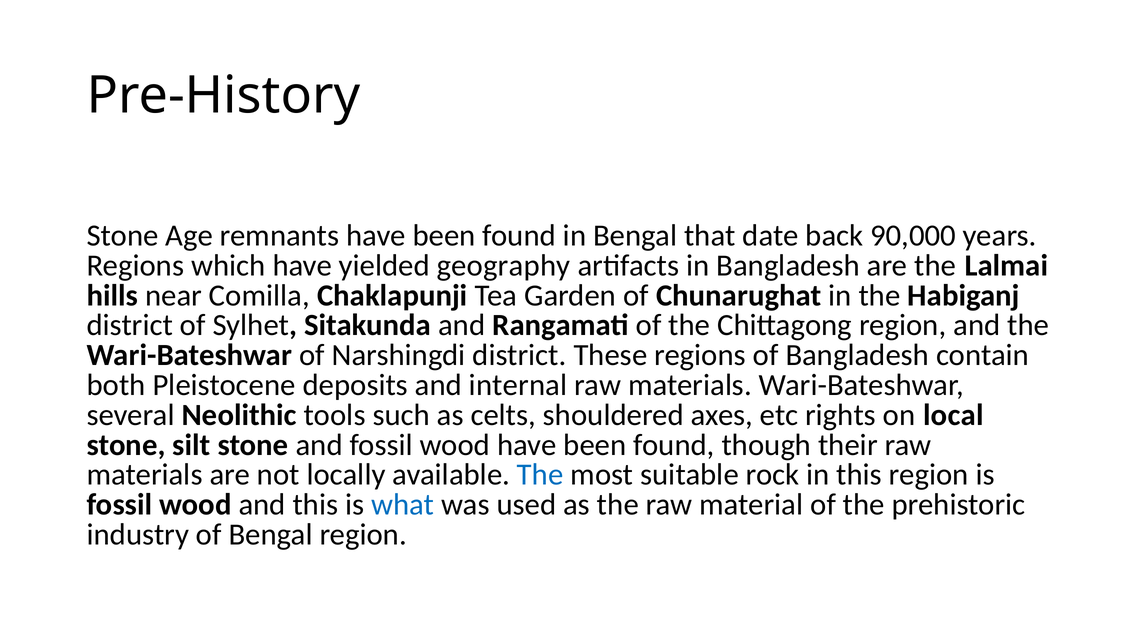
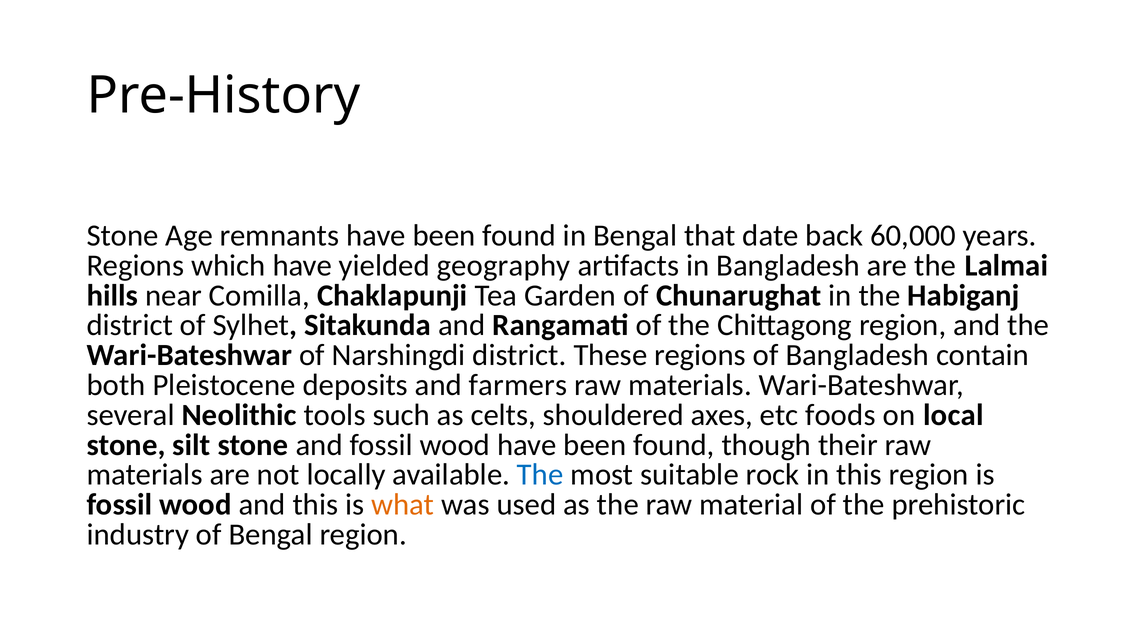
90,000: 90,000 -> 60,000
internal: internal -> farmers
rights: rights -> foods
what colour: blue -> orange
